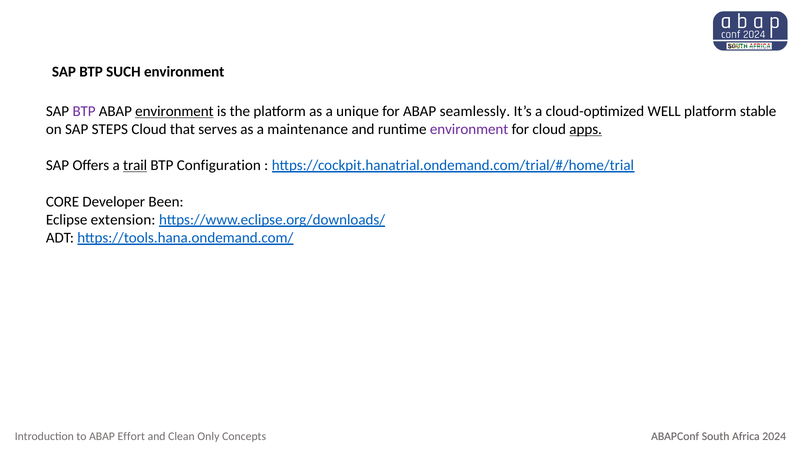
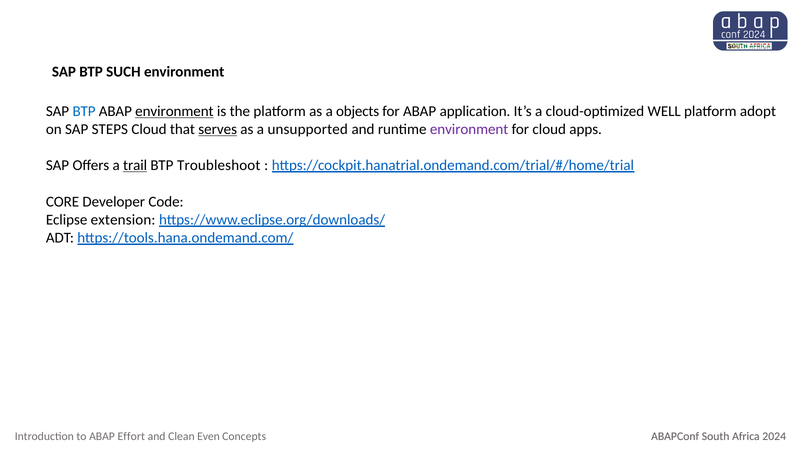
BTP at (84, 111) colour: purple -> blue
unique: unique -> objects
seamlessly: seamlessly -> application
stable: stable -> adopt
serves underline: none -> present
maintenance: maintenance -> unsupported
apps underline: present -> none
Configuration: Configuration -> Troubleshoot
Been: Been -> Code
Only: Only -> Even
